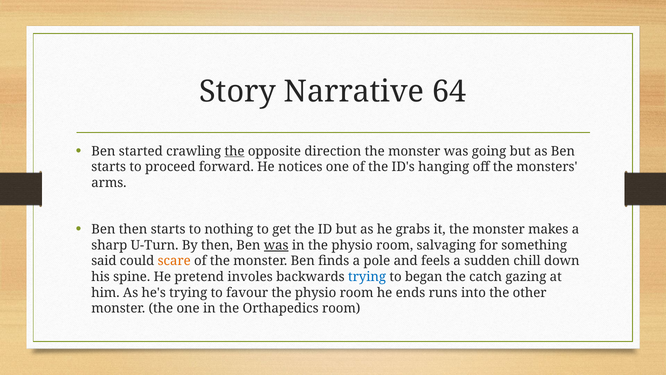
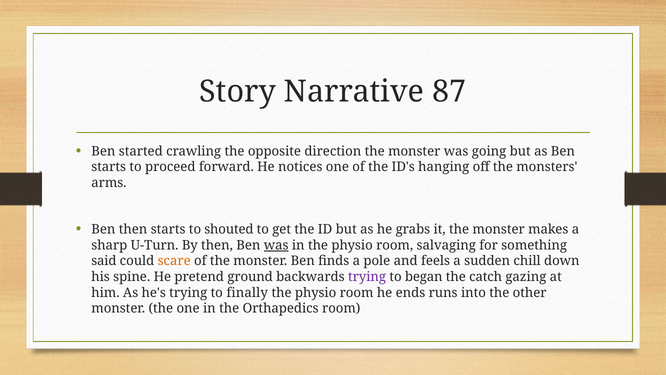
64: 64 -> 87
the at (235, 151) underline: present -> none
nothing: nothing -> shouted
involes: involes -> ground
trying at (367, 277) colour: blue -> purple
favour: favour -> finally
